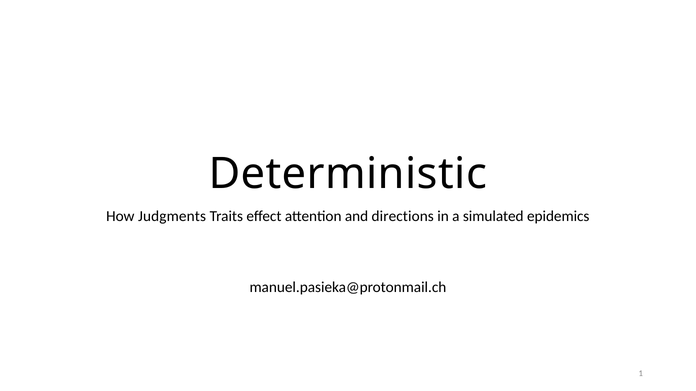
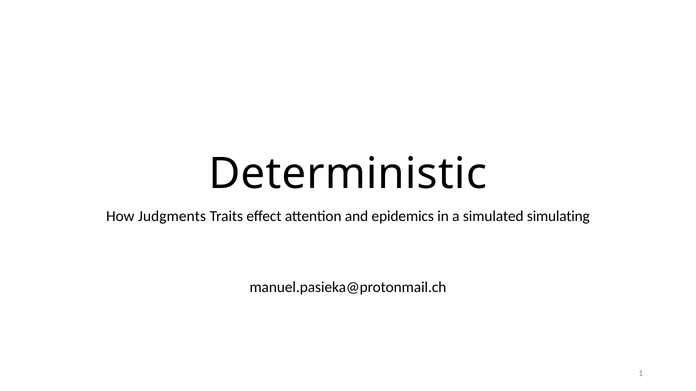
directions: directions -> epidemics
epidemics: epidemics -> simulating
